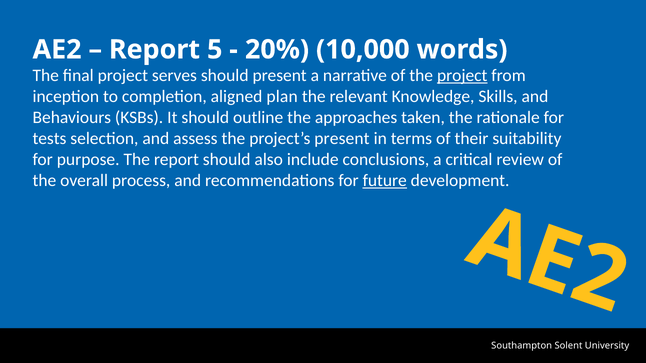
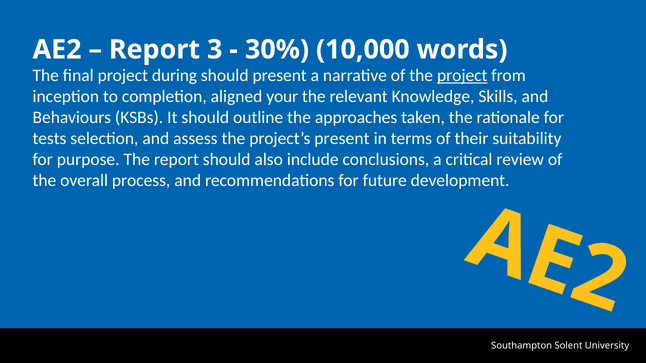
5: 5 -> 3
20%: 20% -> 30%
serves: serves -> during
plan: plan -> your
future underline: present -> none
